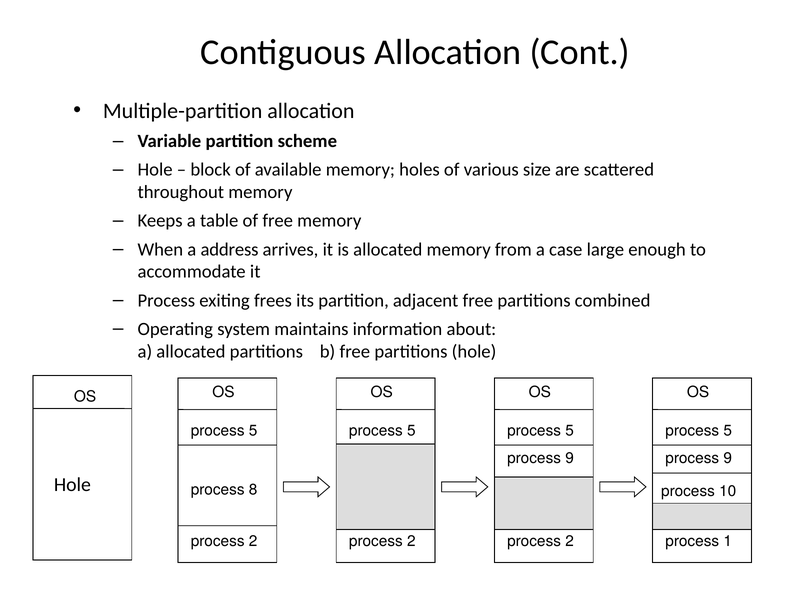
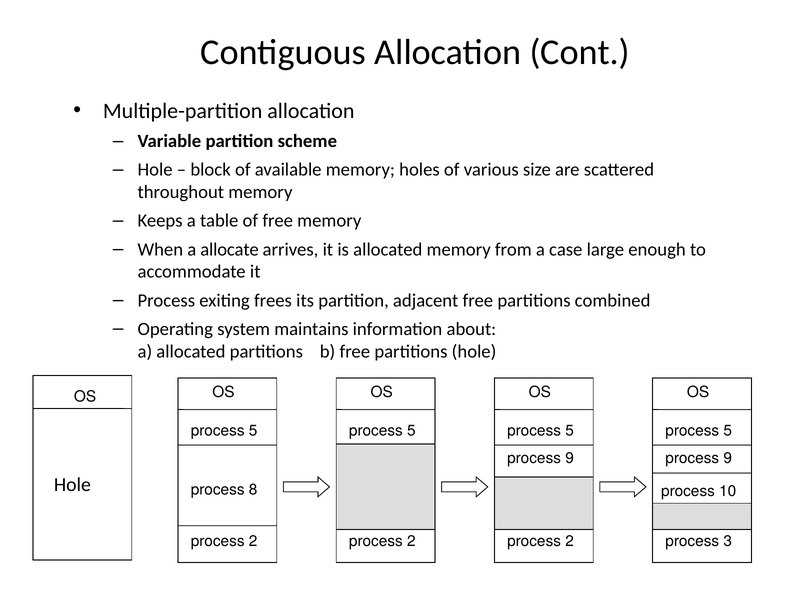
address: address -> allocate
1: 1 -> 3
